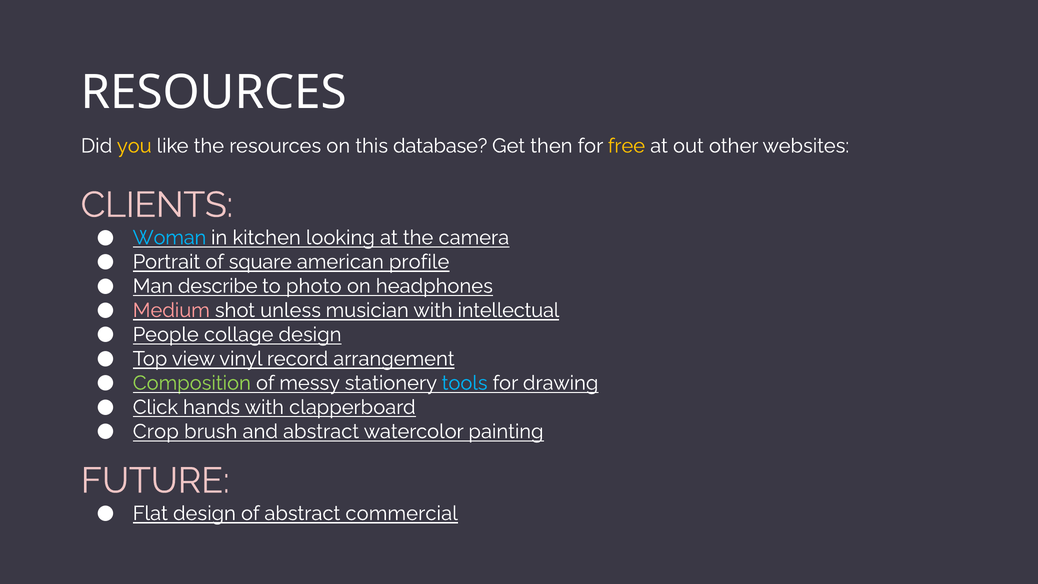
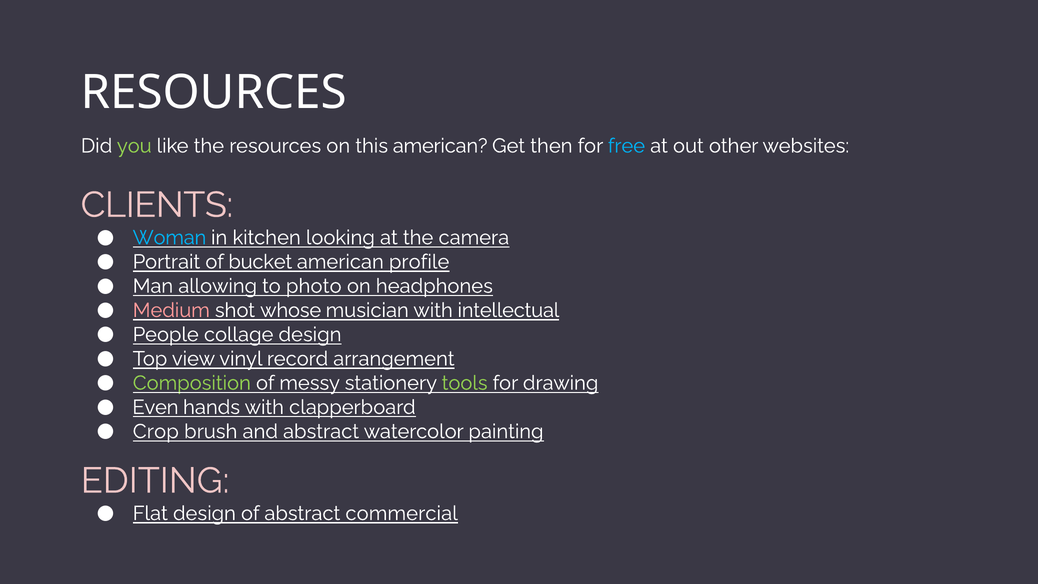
you colour: yellow -> light green
this database: database -> american
free colour: yellow -> light blue
square: square -> bucket
describe: describe -> allowing
unless: unless -> whose
tools colour: light blue -> light green
Click: Click -> Even
FUTURE: FUTURE -> EDITING
